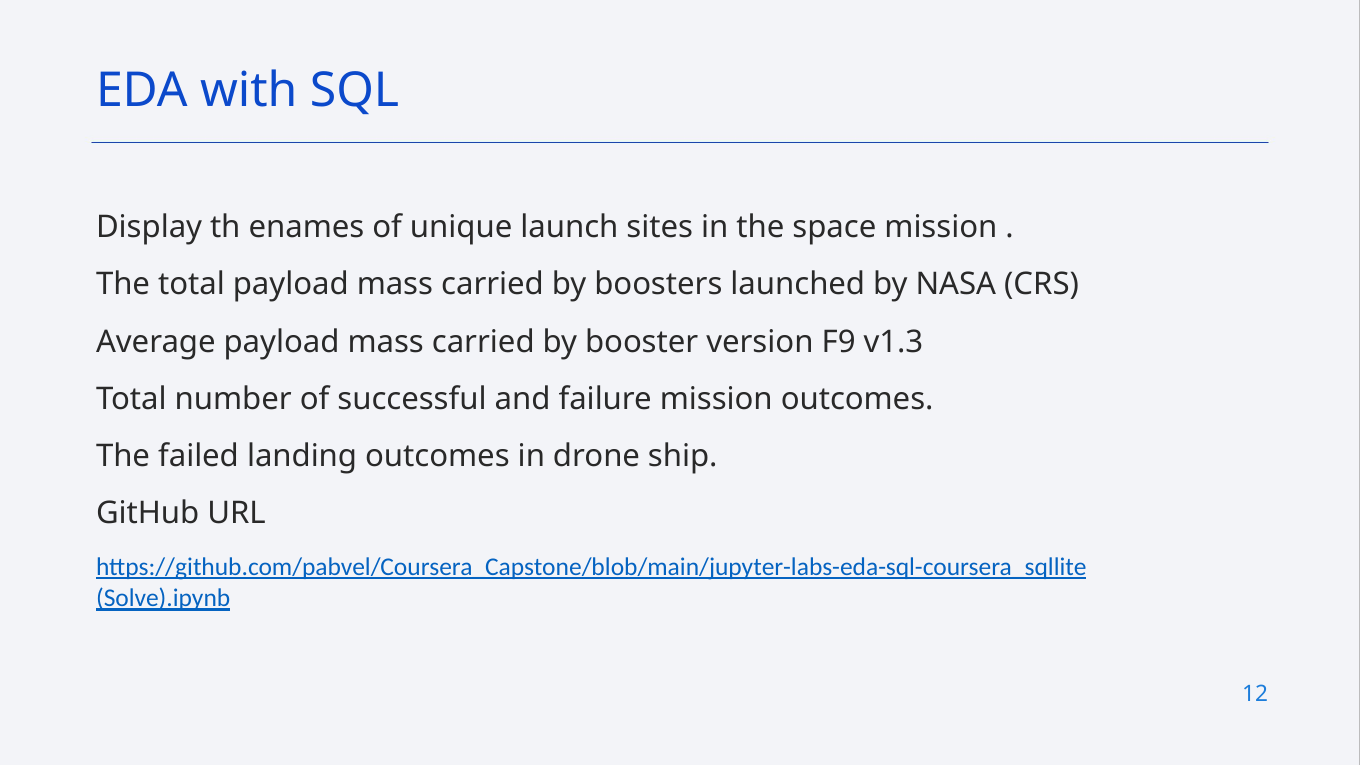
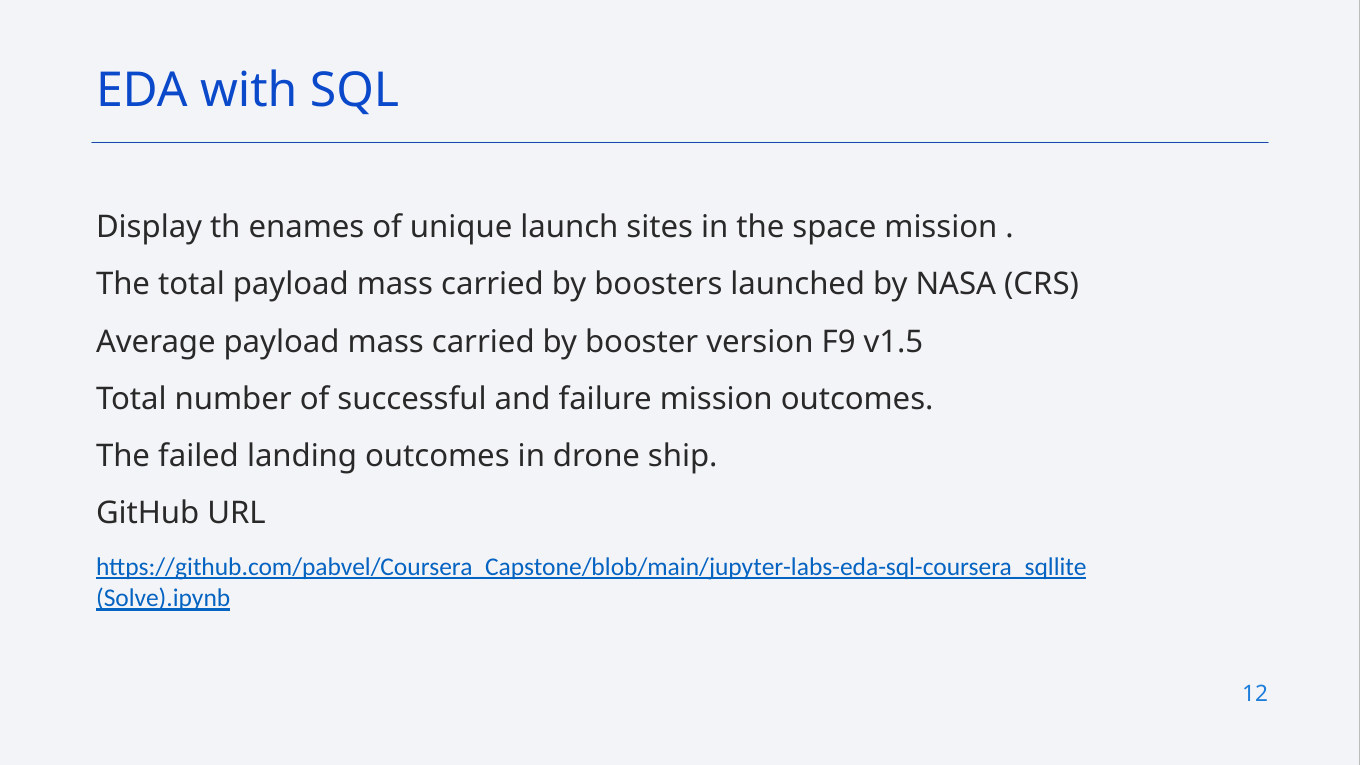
v1.3: v1.3 -> v1.5
